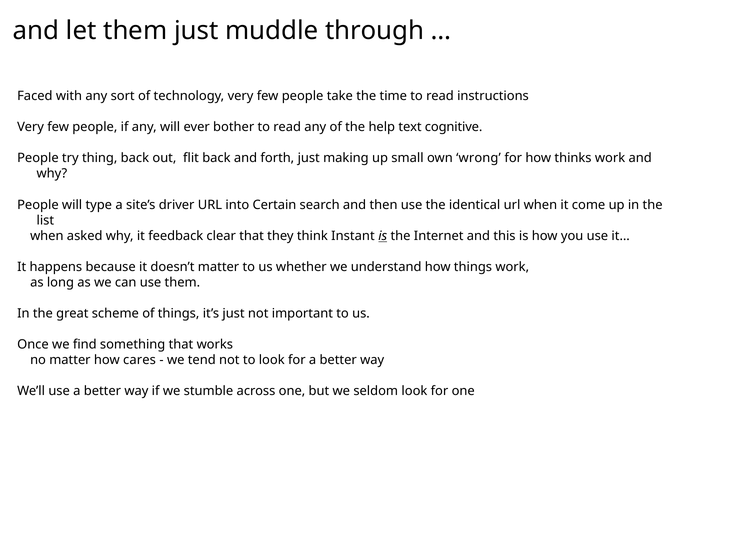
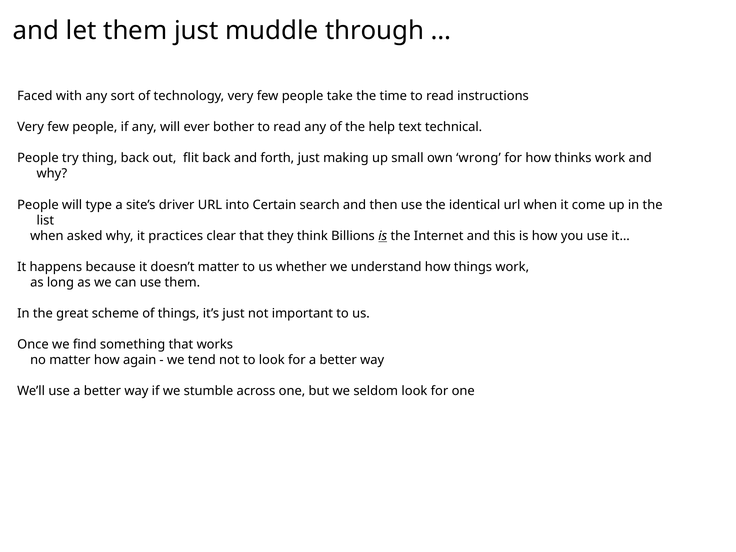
cognitive: cognitive -> technical
feedback: feedback -> practices
Instant: Instant -> Billions
cares: cares -> again
